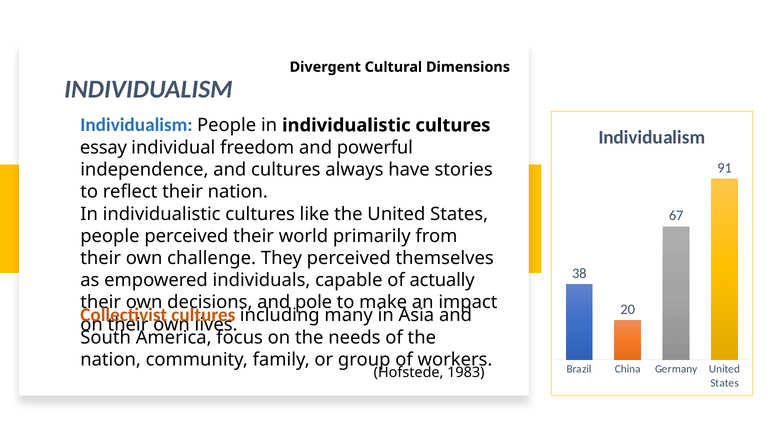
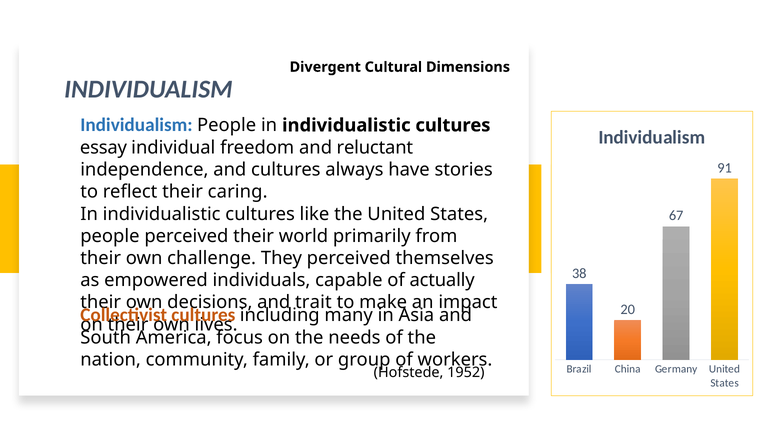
powerful: powerful -> reluctant
their nation: nation -> caring
pole: pole -> trait
1983: 1983 -> 1952
